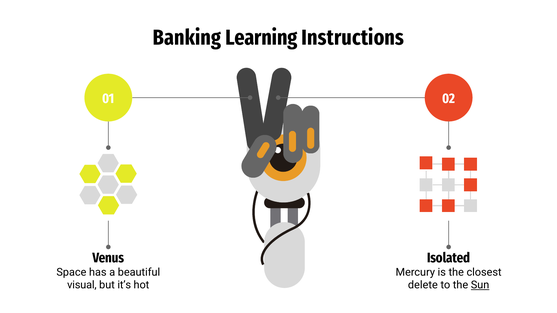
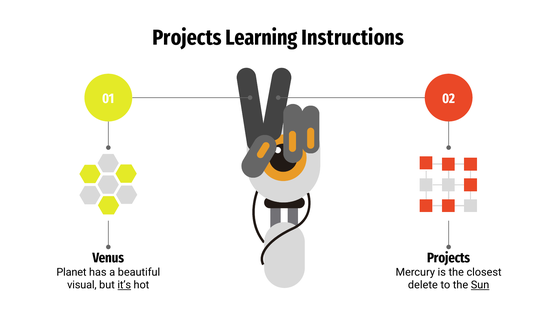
Banking at (187, 38): Banking -> Projects
Isolated at (449, 258): Isolated -> Projects
Space: Space -> Planet
it’s underline: none -> present
